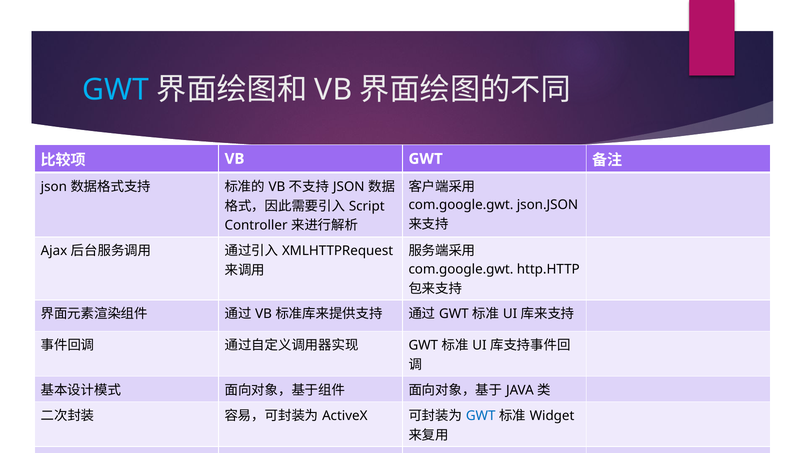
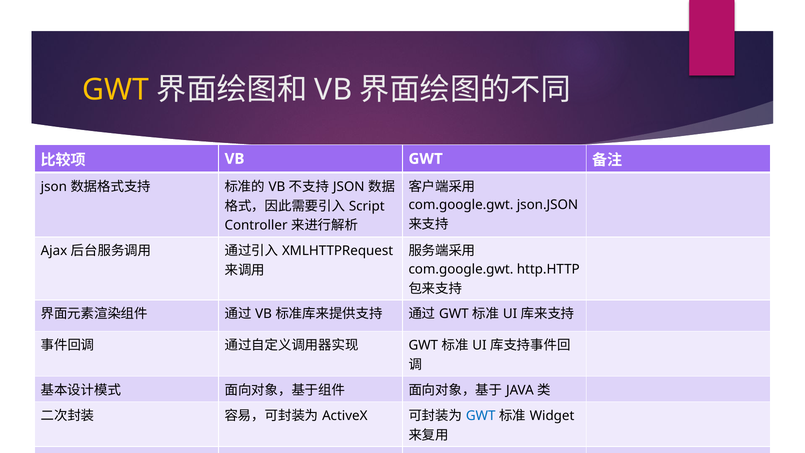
GWT at (116, 90) colour: light blue -> yellow
